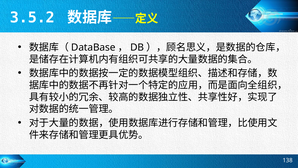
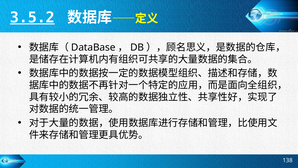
3.5.2 underline: none -> present
